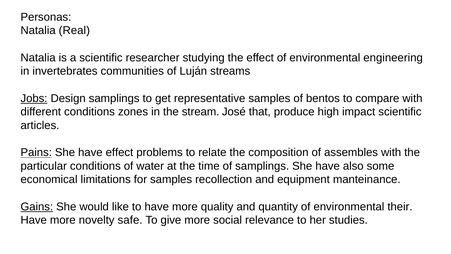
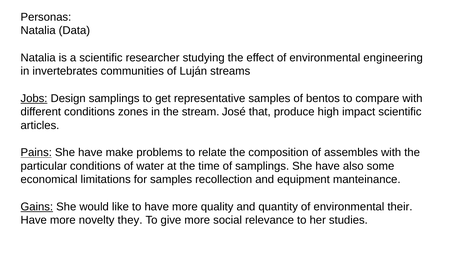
Real: Real -> Data
have effect: effect -> make
safe: safe -> they
